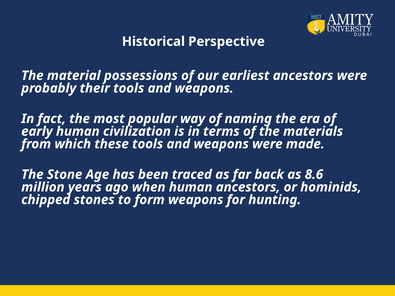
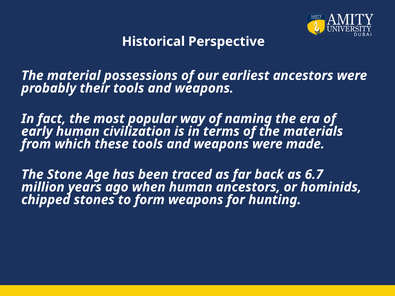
8.6: 8.6 -> 6.7
